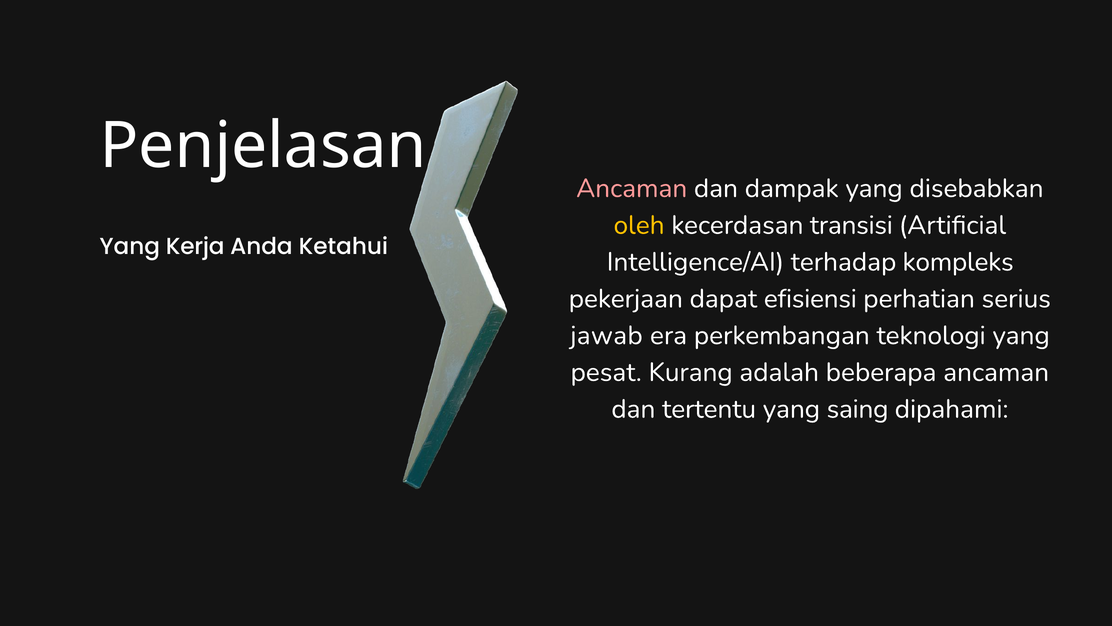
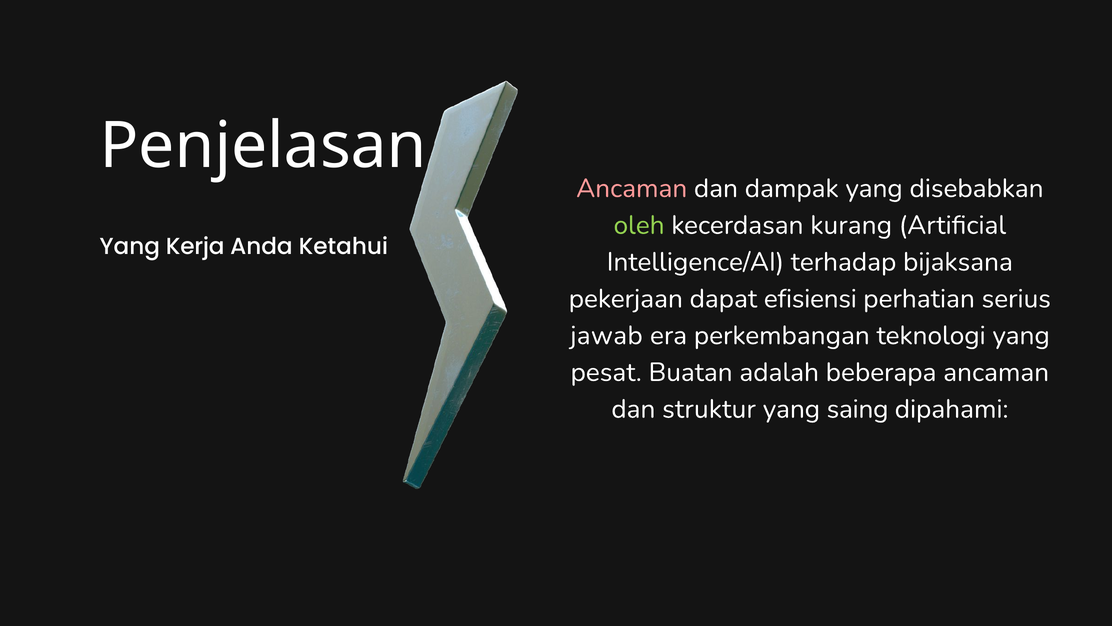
oleh colour: yellow -> light green
transisi: transisi -> kurang
kompleks: kompleks -> bijaksana
Kurang: Kurang -> Buatan
tertentu: tertentu -> struktur
